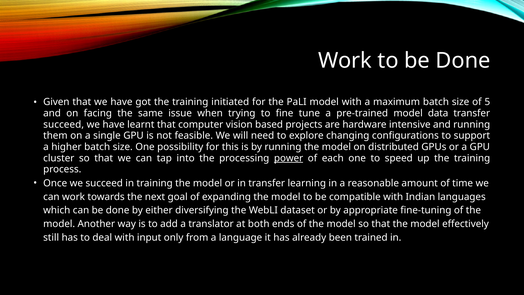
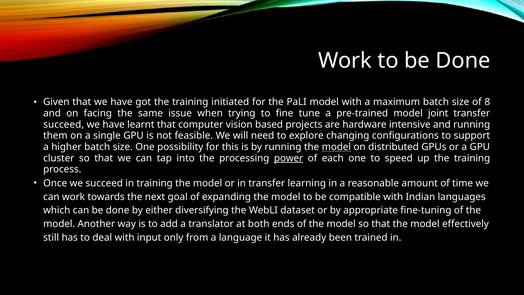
5: 5 -> 8
data: data -> joint
model at (336, 147) underline: none -> present
